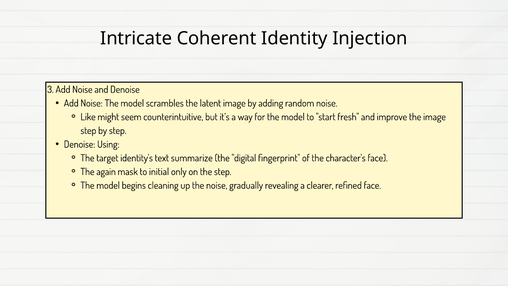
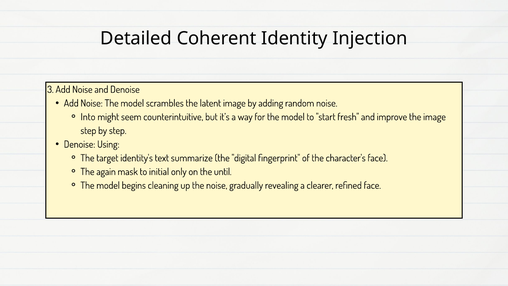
Intricate: Intricate -> Detailed
Like: Like -> Into
the step: step -> until
